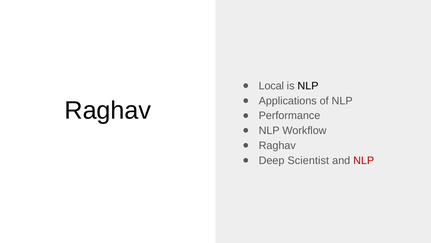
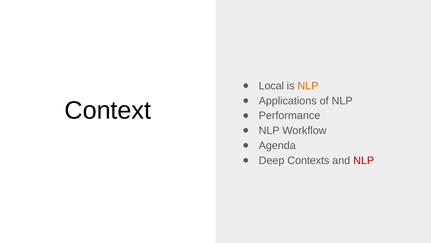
NLP at (308, 86) colour: black -> orange
Raghav at (108, 110): Raghav -> Context
Raghav at (277, 145): Raghav -> Agenda
Scientist: Scientist -> Contexts
